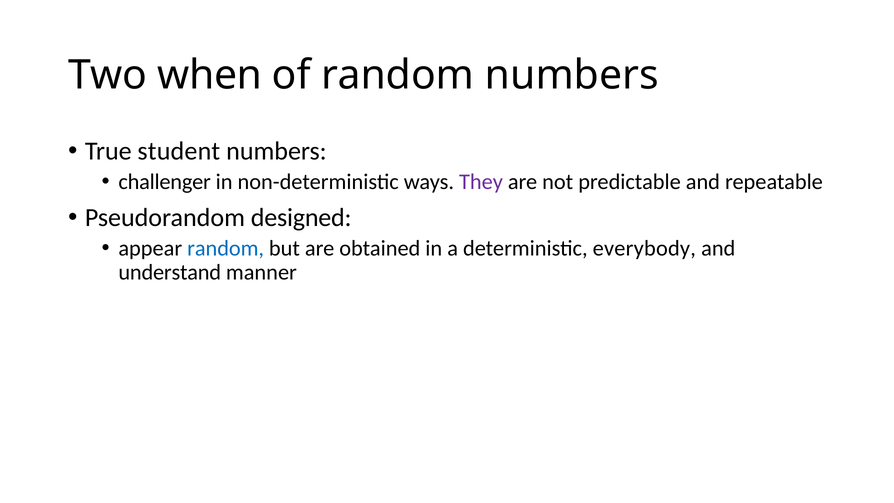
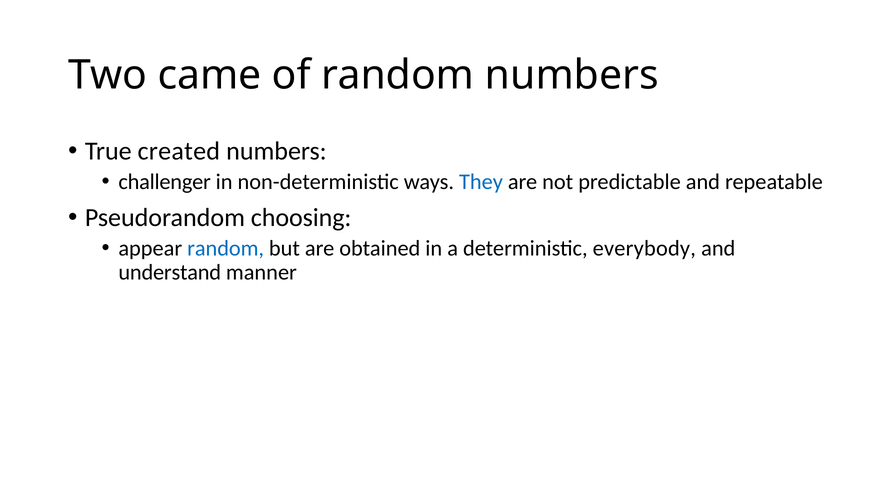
when: when -> came
student: student -> created
They colour: purple -> blue
designed: designed -> choosing
